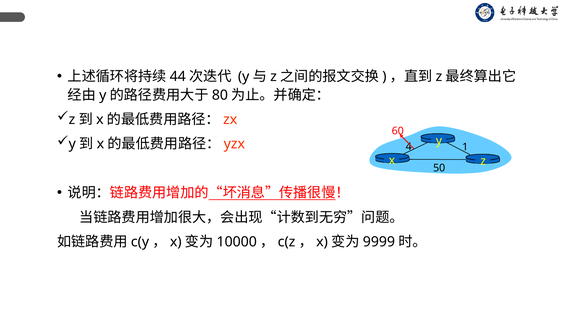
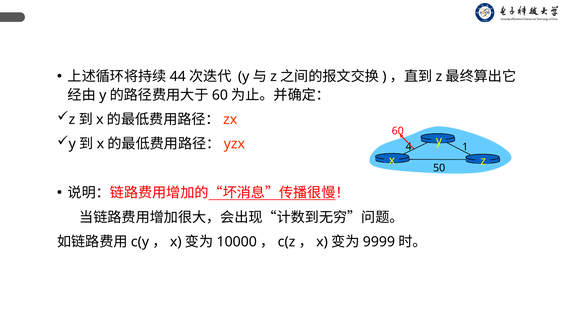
80 at (220, 95): 80 -> 60
